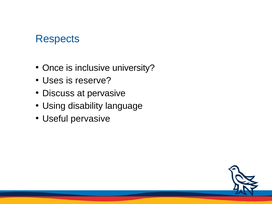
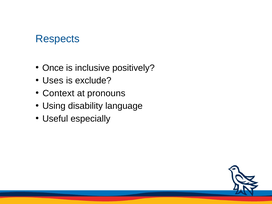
university: university -> positively
reserve: reserve -> exclude
Discuss: Discuss -> Context
at pervasive: pervasive -> pronouns
Useful pervasive: pervasive -> especially
